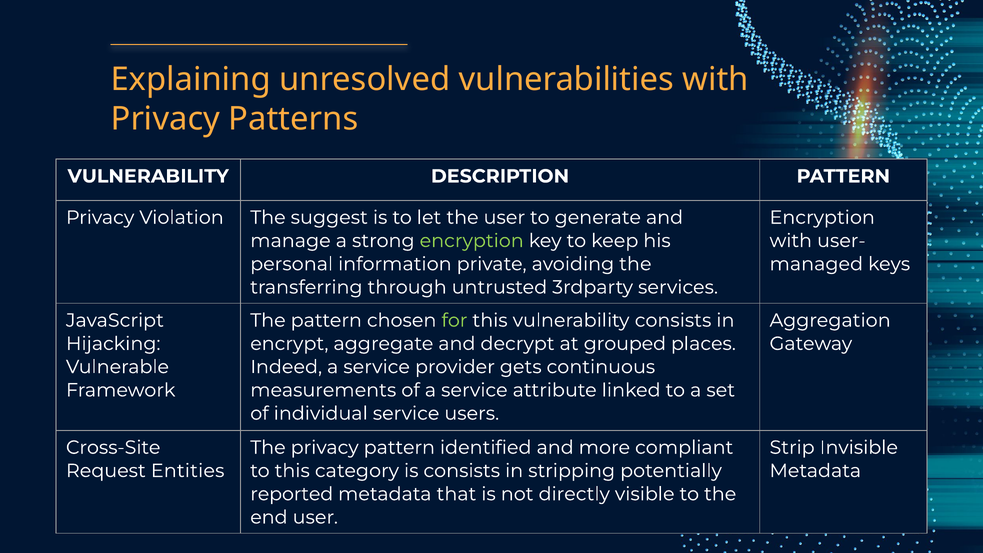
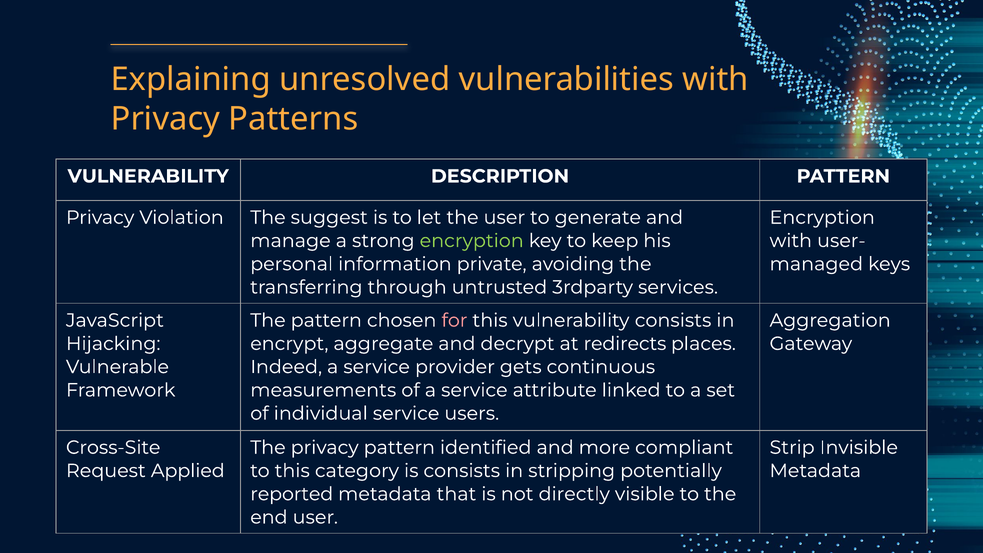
for colour: light green -> pink
grouped: grouped -> redirects
Entities: Entities -> Applied
